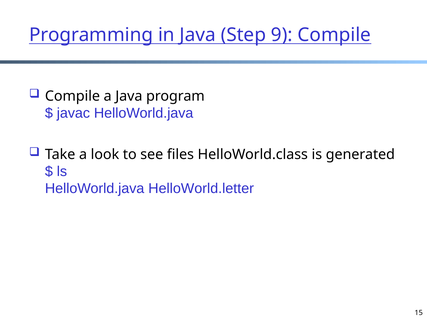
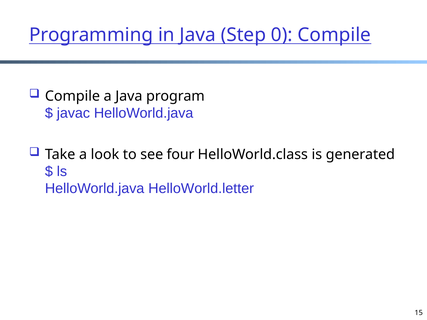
9: 9 -> 0
files: files -> four
